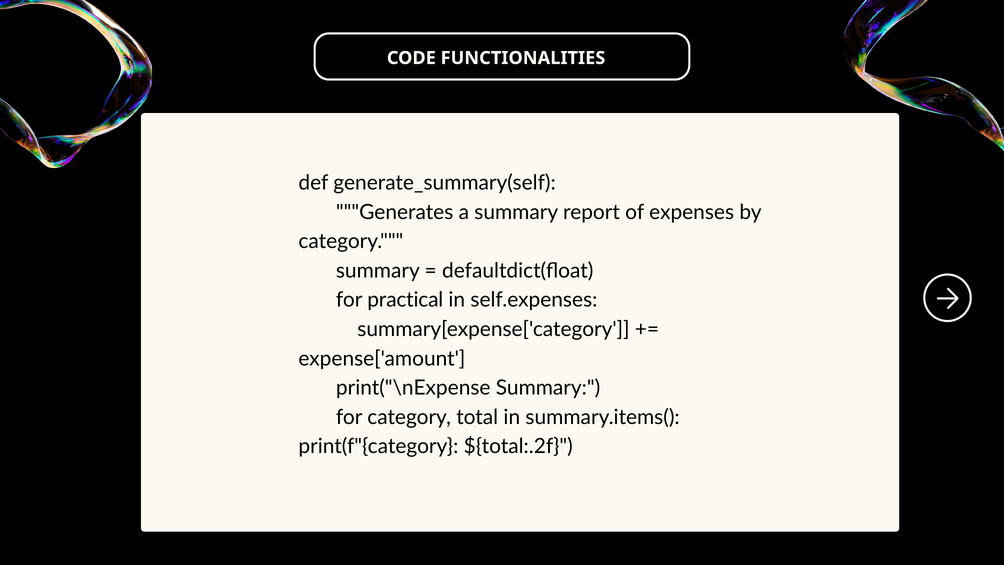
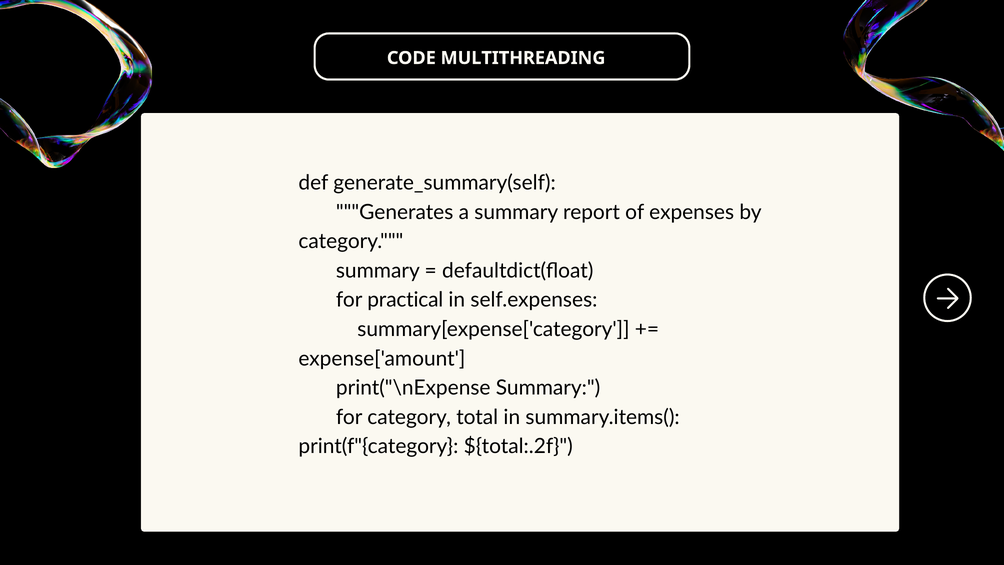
FUNCTIONALITIES: FUNCTIONALITIES -> MULTITHREADING
